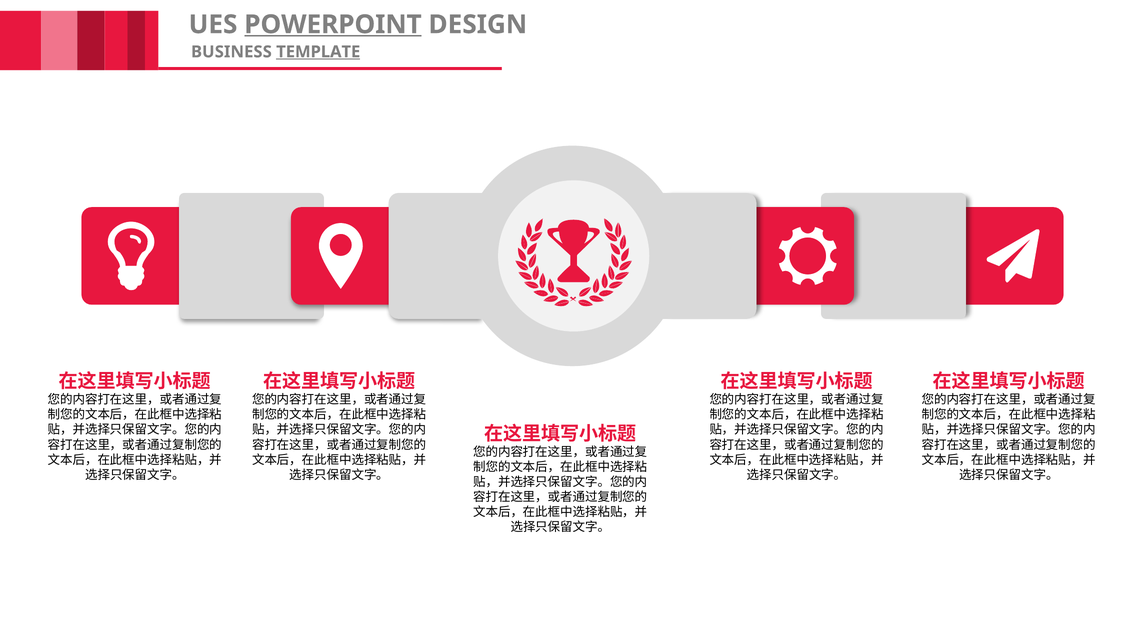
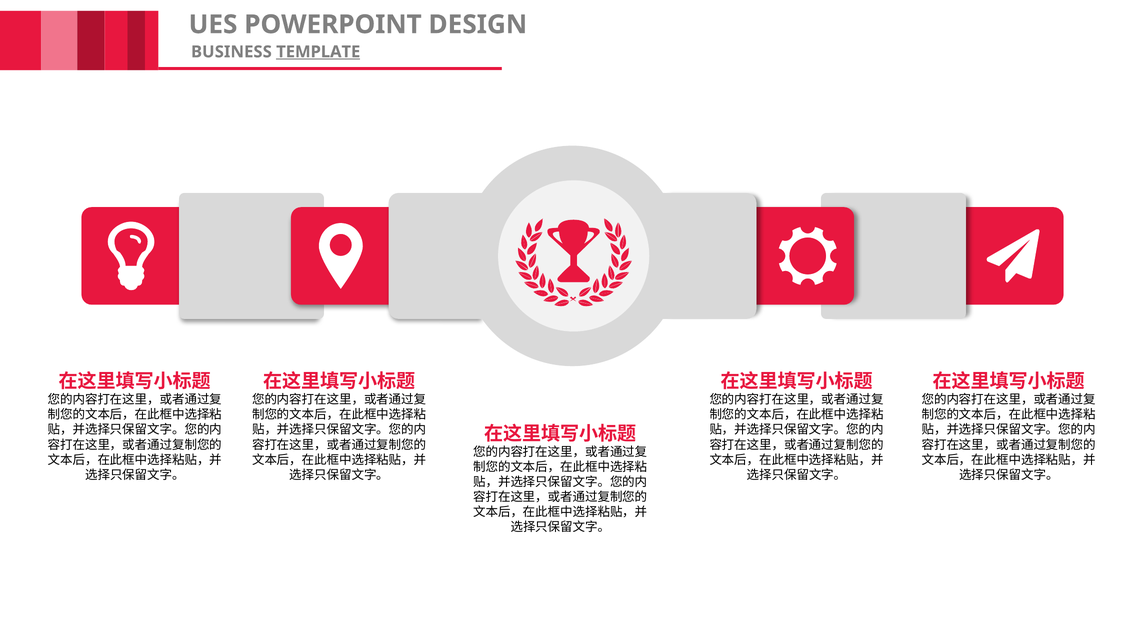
POWERPOINT underline: present -> none
